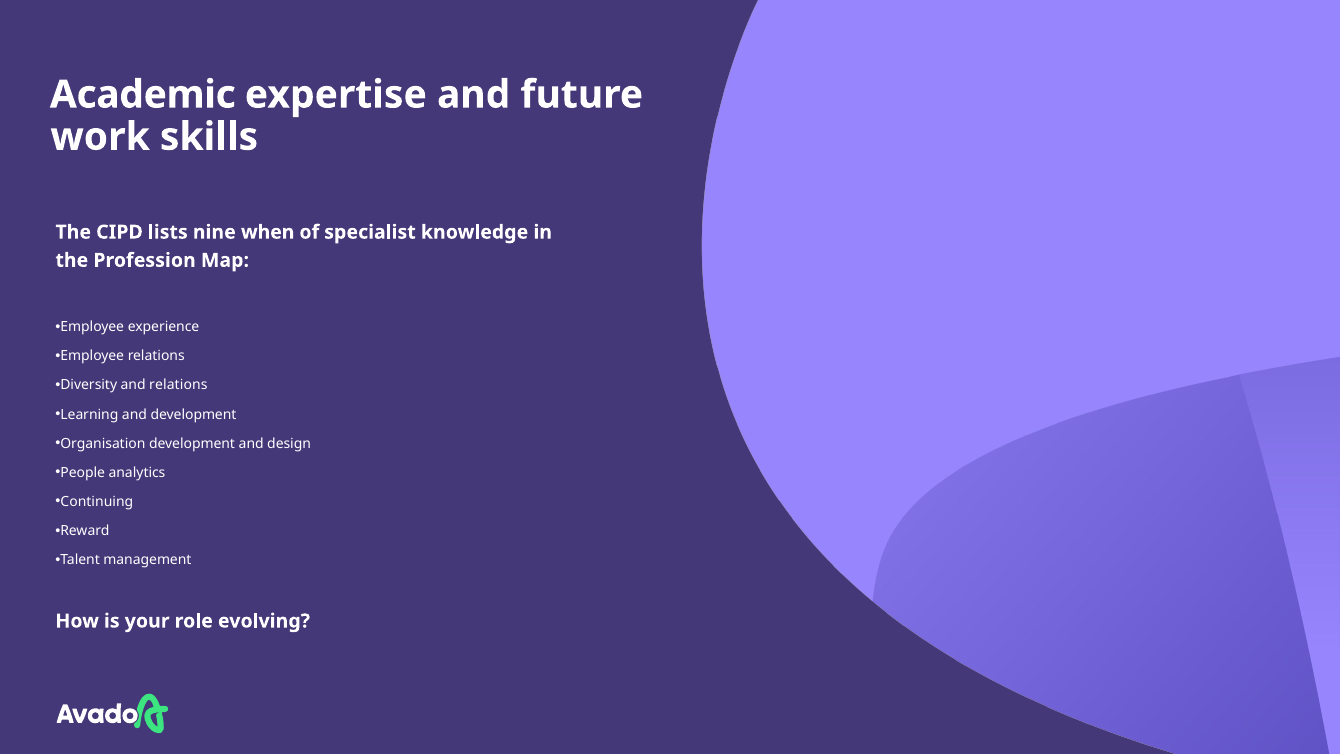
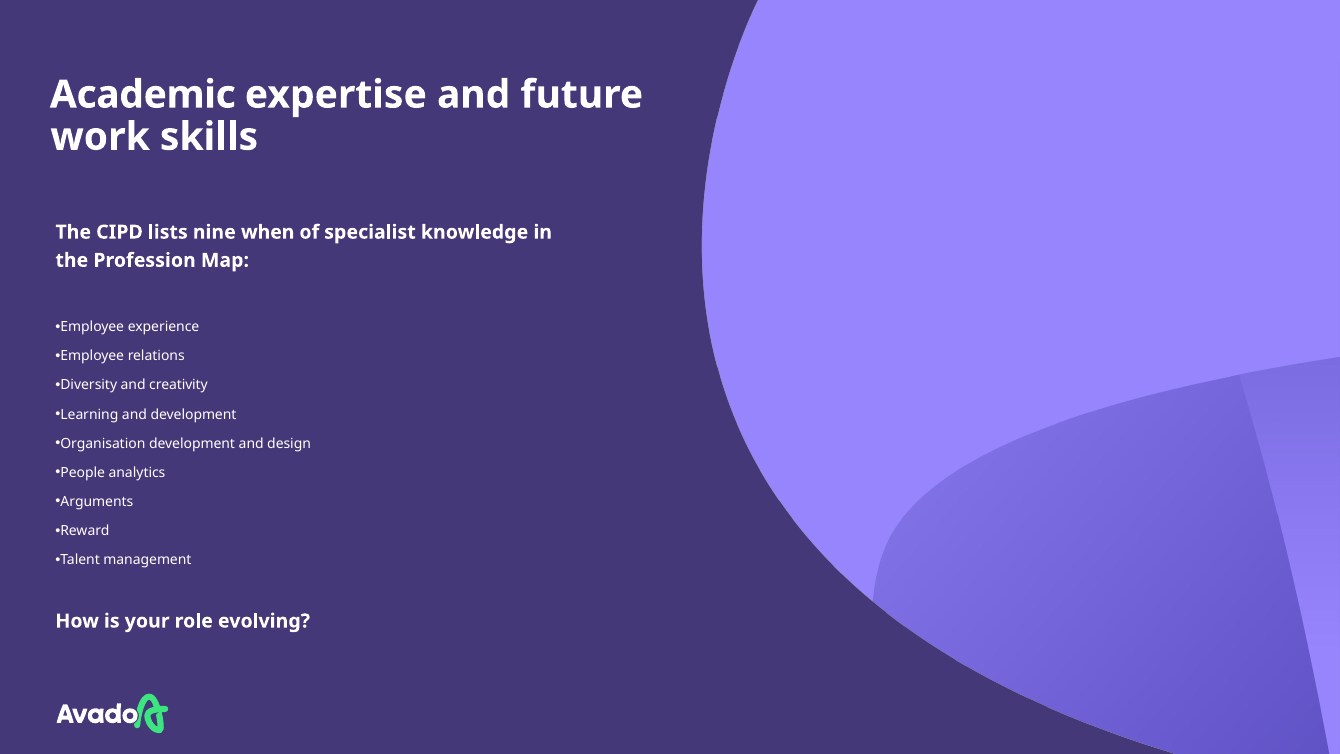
and relations: relations -> creativity
Continuing: Continuing -> Arguments
